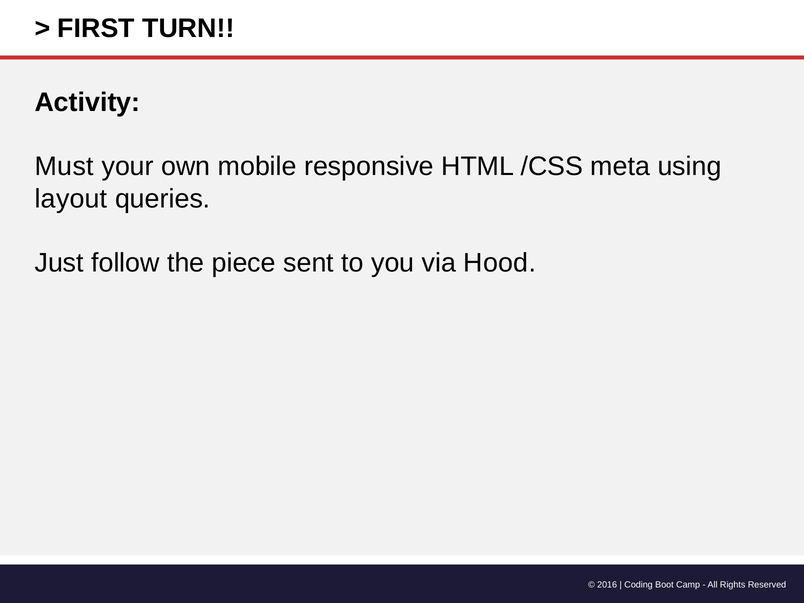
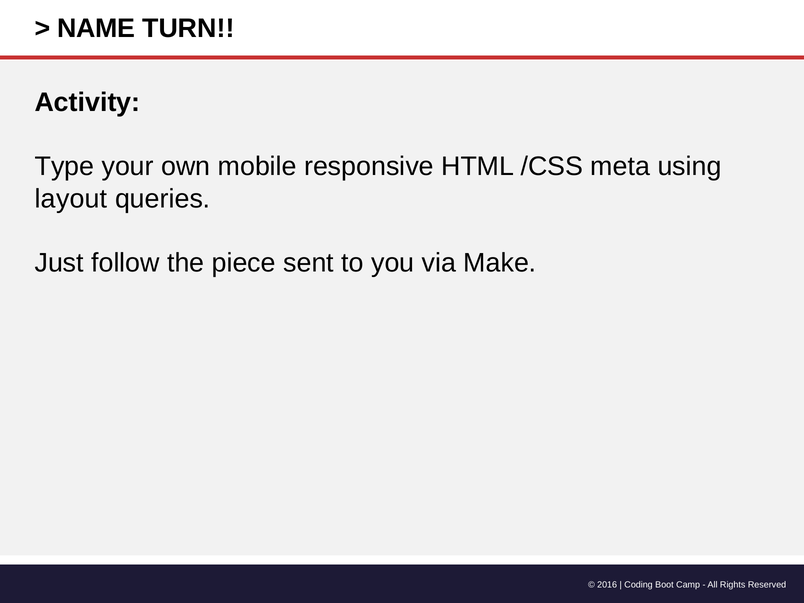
FIRST: FIRST -> NAME
Must: Must -> Type
Hood: Hood -> Make
